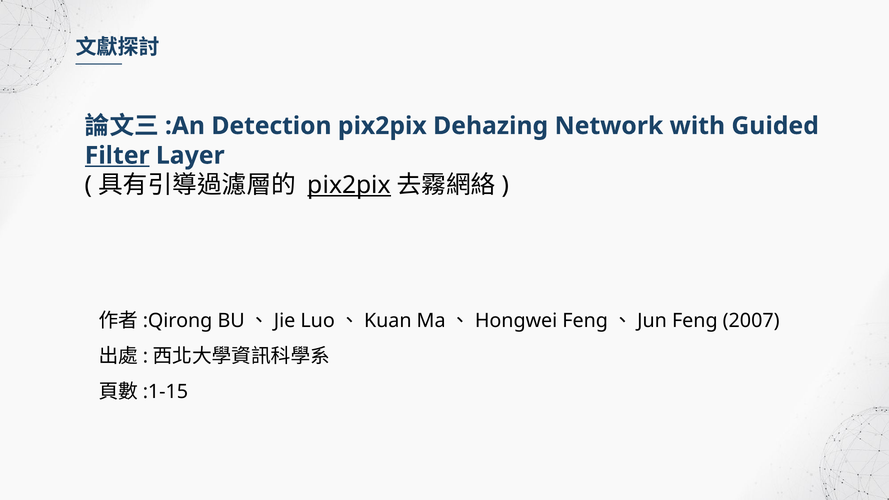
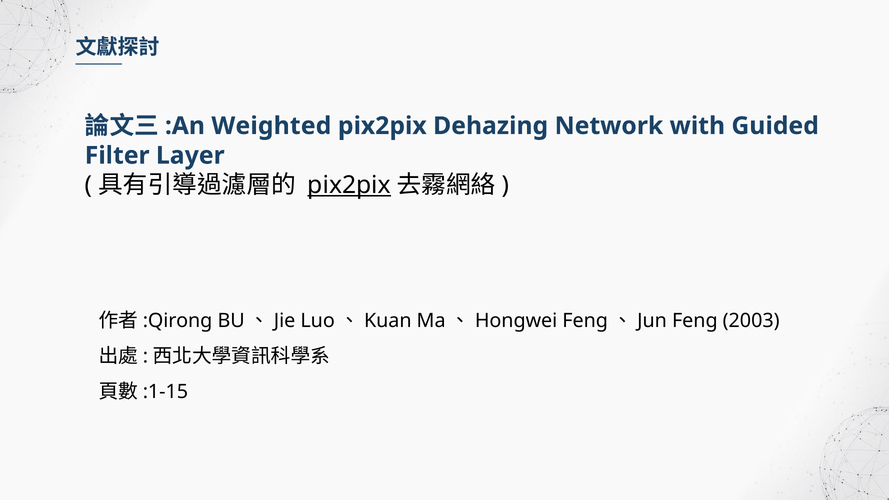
Detection: Detection -> Weighted
Filter underline: present -> none
2007: 2007 -> 2003
